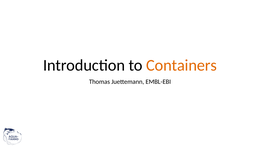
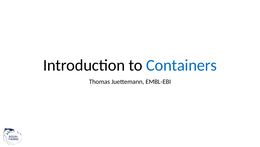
Containers colour: orange -> blue
